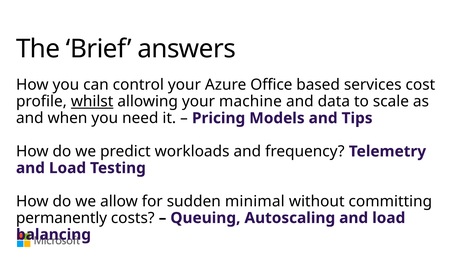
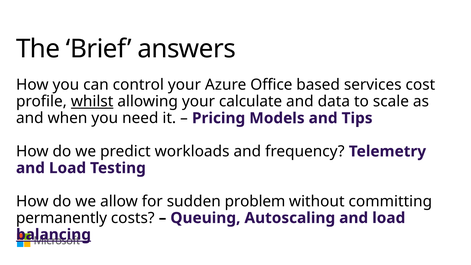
machine: machine -> calculate
minimal: minimal -> problem
balancing underline: none -> present
